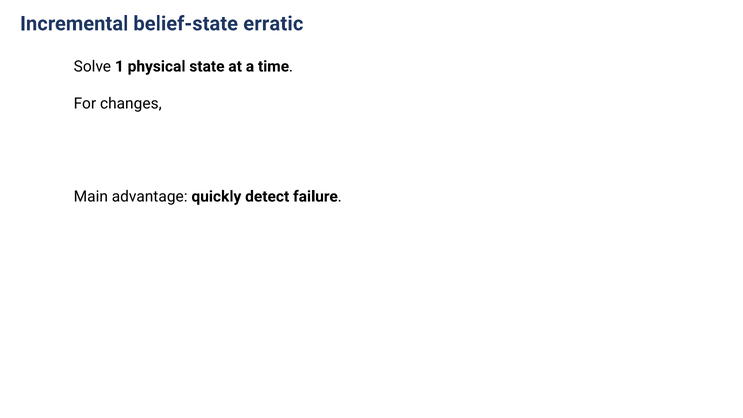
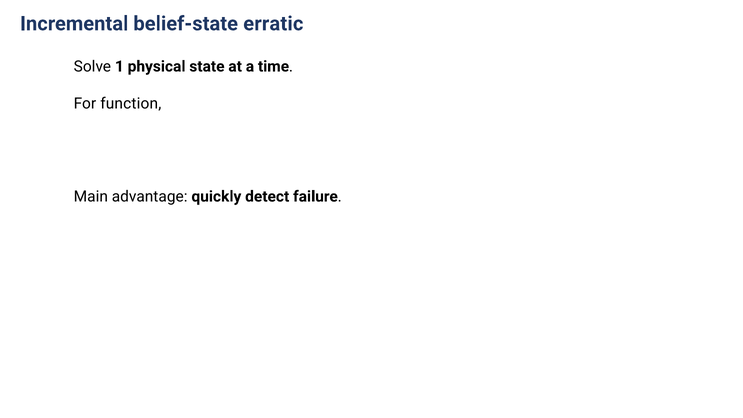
changes: changes -> function
